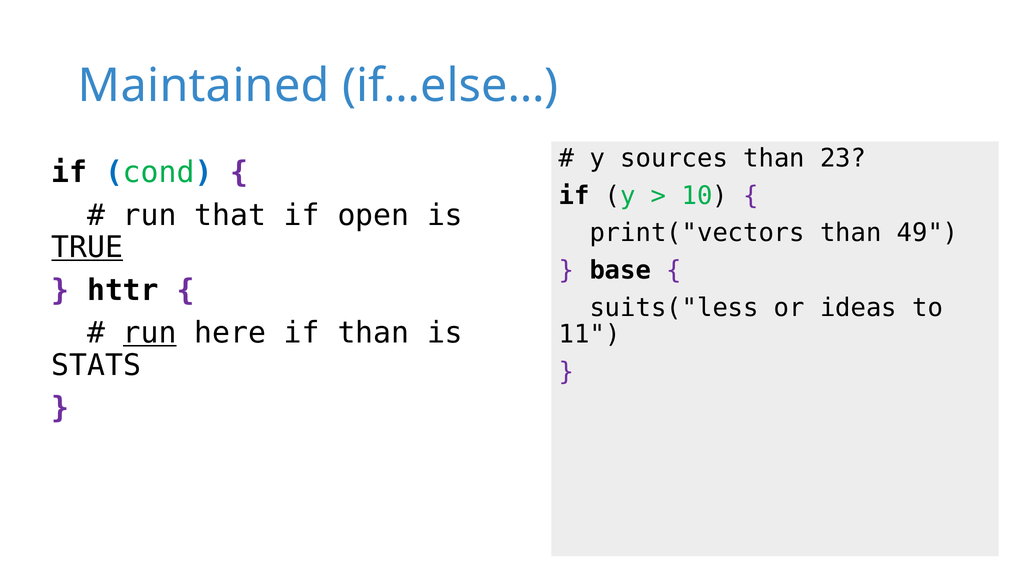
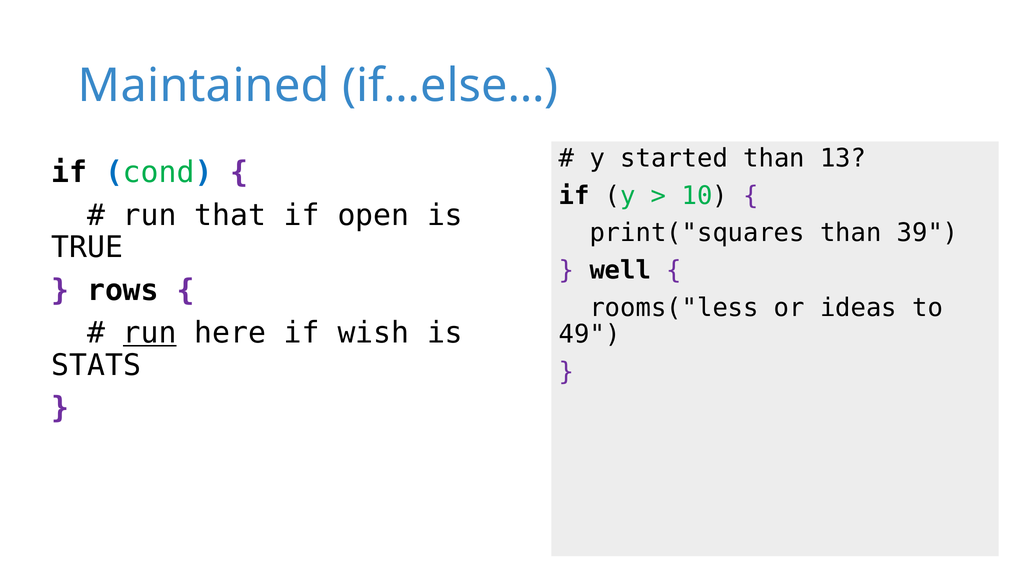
sources: sources -> started
23: 23 -> 13
print("vectors: print("vectors -> print("squares
49: 49 -> 39
TRUE underline: present -> none
base: base -> well
httr: httr -> rows
suits("less: suits("less -> rooms("less
if than: than -> wish
11: 11 -> 49
